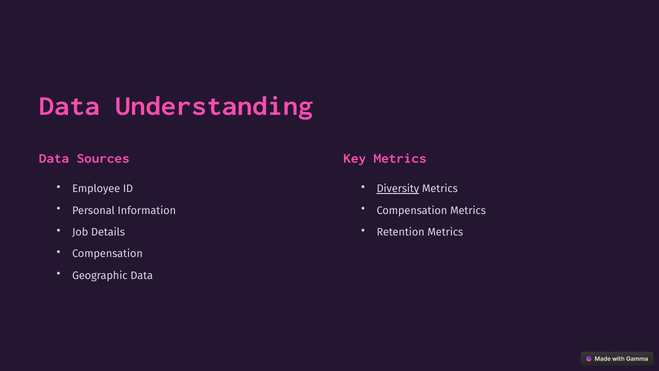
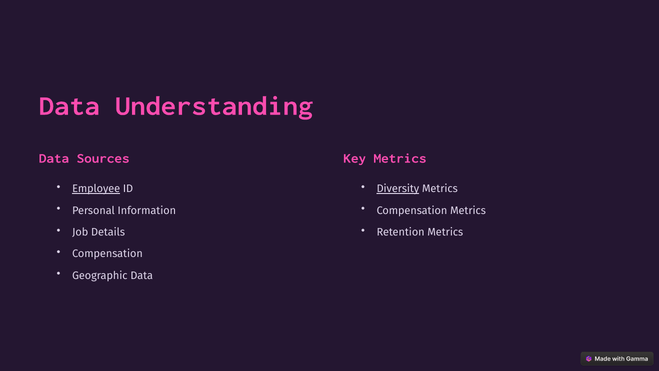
Employee underline: none -> present
